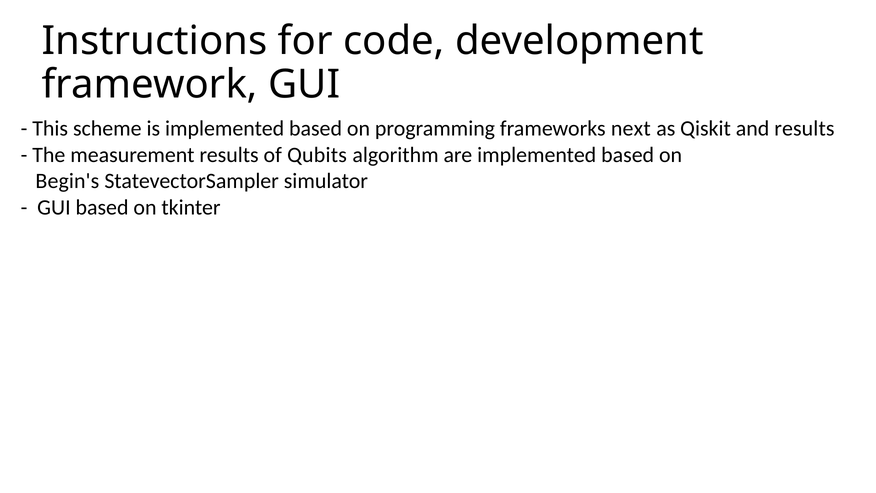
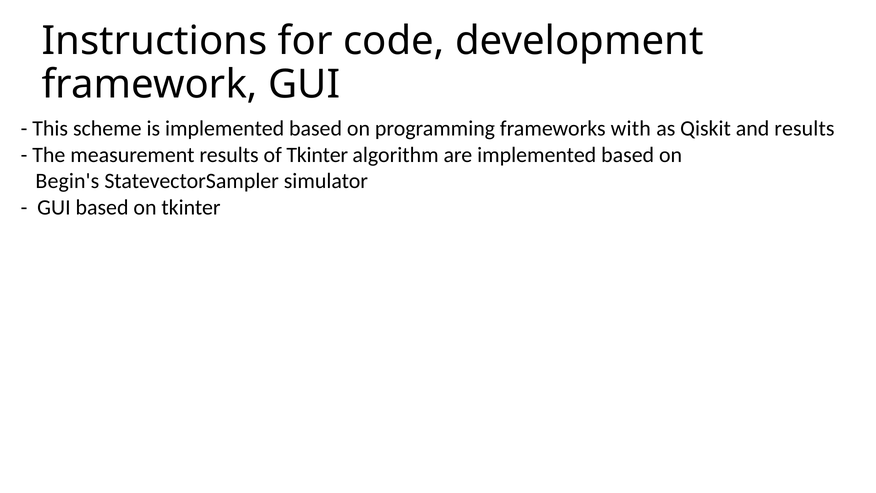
next: next -> with
of Qubits: Qubits -> Tkinter
